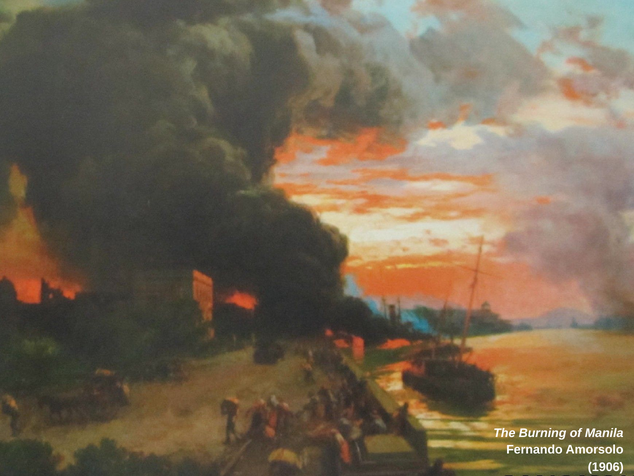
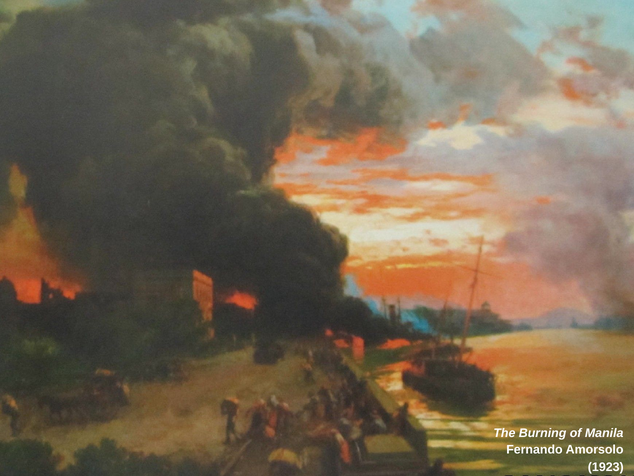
1906: 1906 -> 1923
